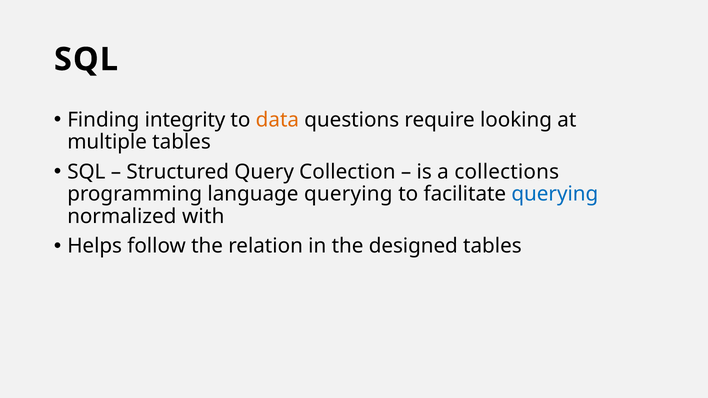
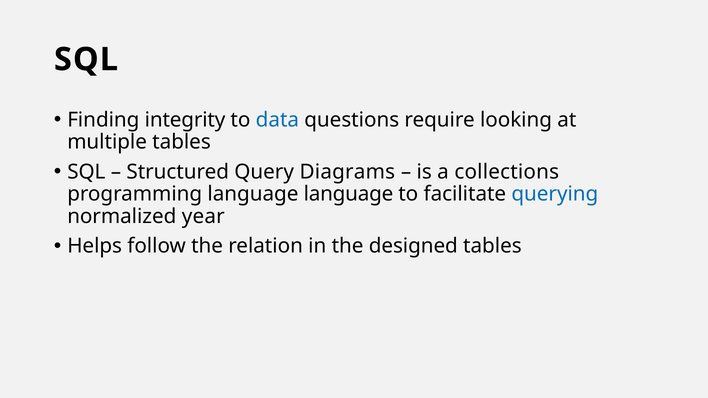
data colour: orange -> blue
Collection: Collection -> Diagrams
language querying: querying -> language
with: with -> year
